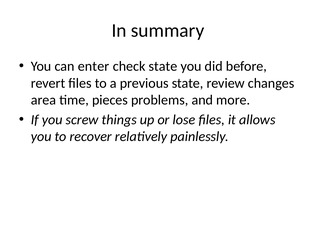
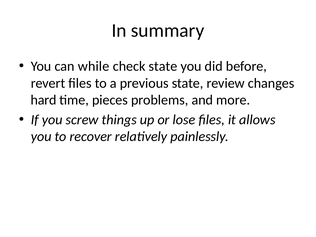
enter: enter -> while
area: area -> hard
